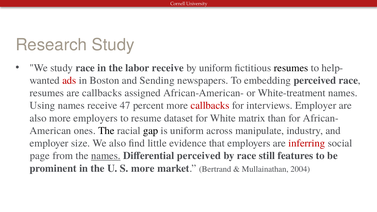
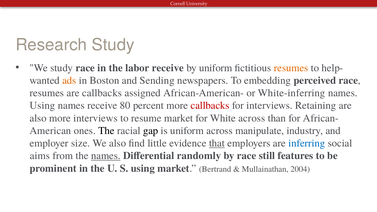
resumes at (291, 68) colour: black -> orange
ads colour: red -> orange
White-treatment: White-treatment -> White-inferring
47: 47 -> 80
interviews Employer: Employer -> Retaining
more employers: employers -> interviews
resume dataset: dataset -> market
White matrix: matrix -> across
that underline: none -> present
inferring colour: red -> blue
page: page -> aims
Differential perceived: perceived -> randomly
S more: more -> using
